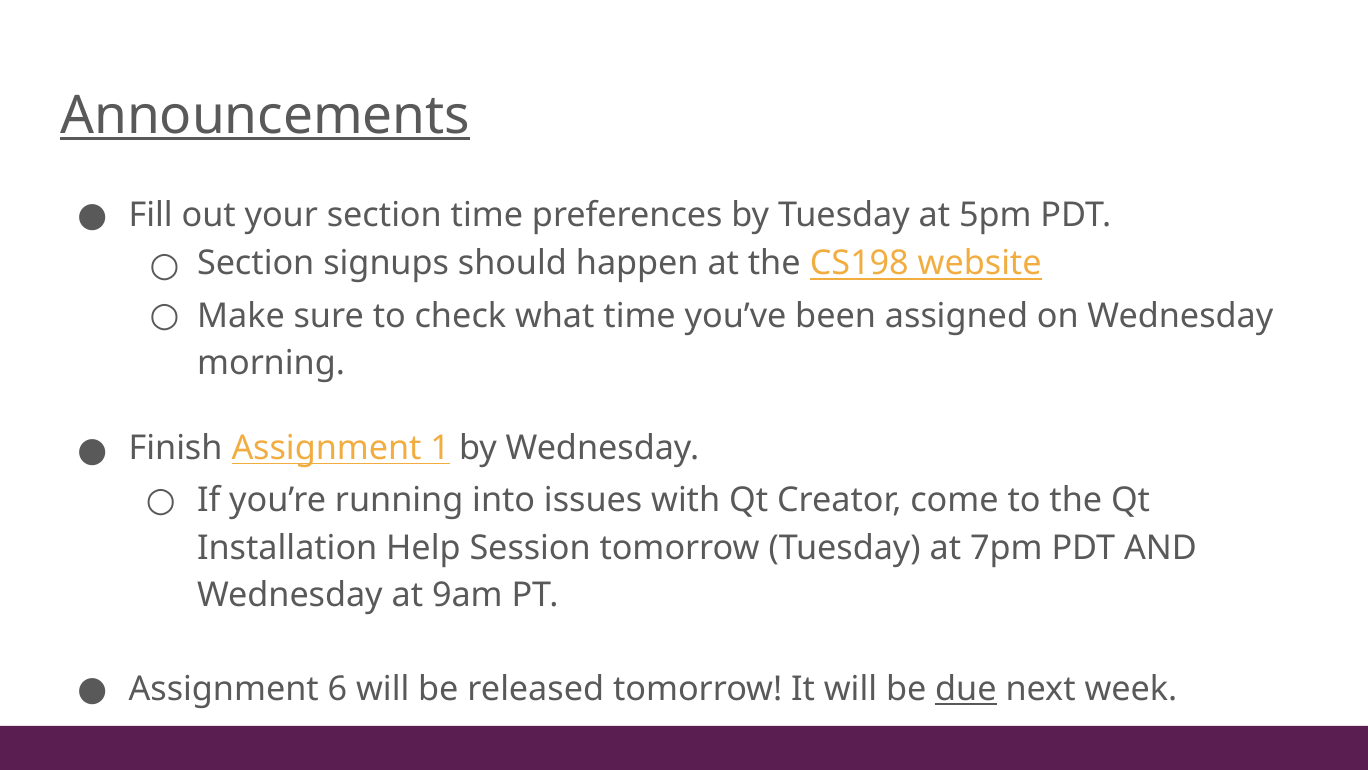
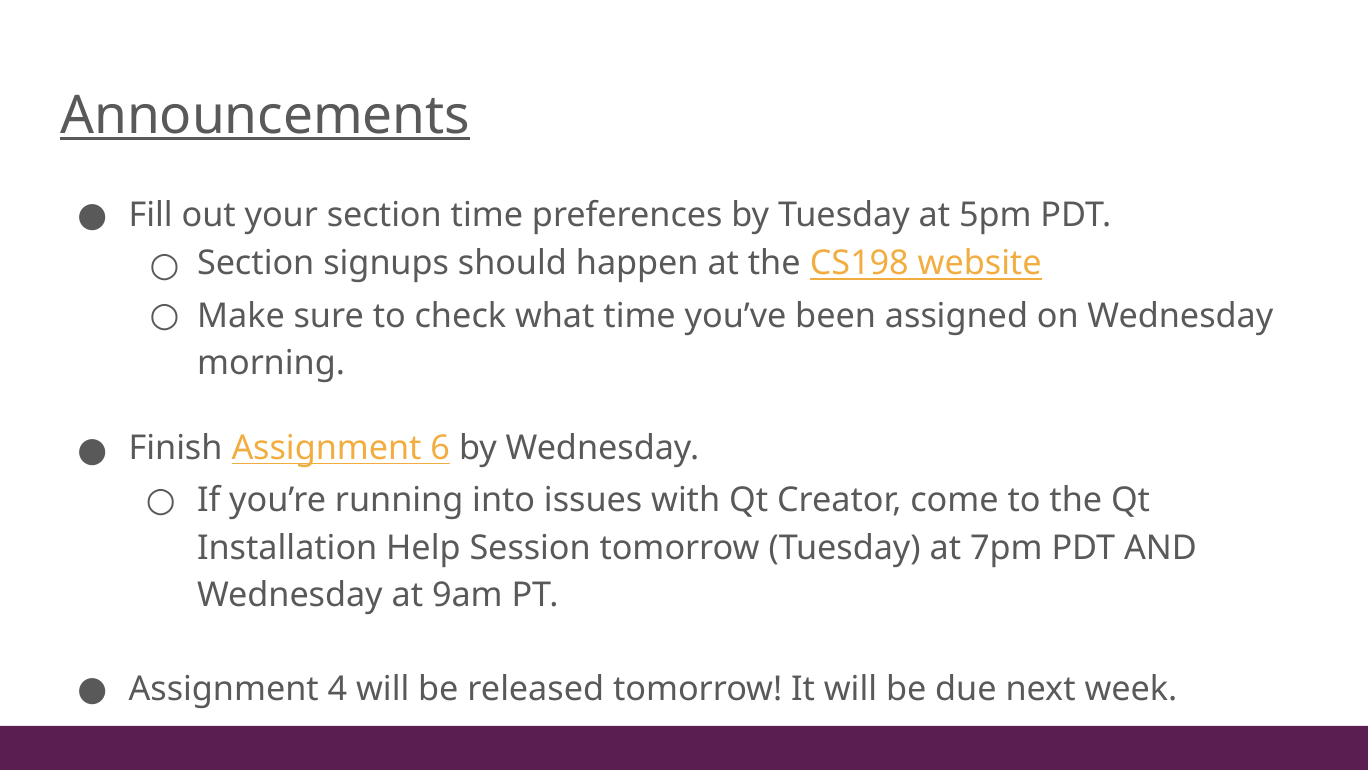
1: 1 -> 6
6: 6 -> 4
due underline: present -> none
